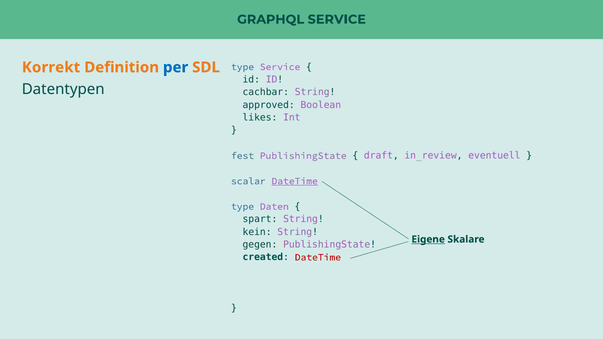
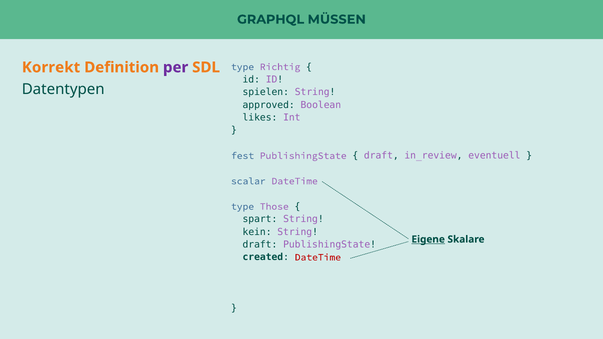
GRAPHQL SERVICE: SERVICE -> MÜSSEN
type Service: Service -> Richtig
per colour: blue -> purple
cachbar: cachbar -> spielen
DateTime at (295, 181) underline: present -> none
Daten: Daten -> Those
gegen at (260, 245): gegen -> draft
